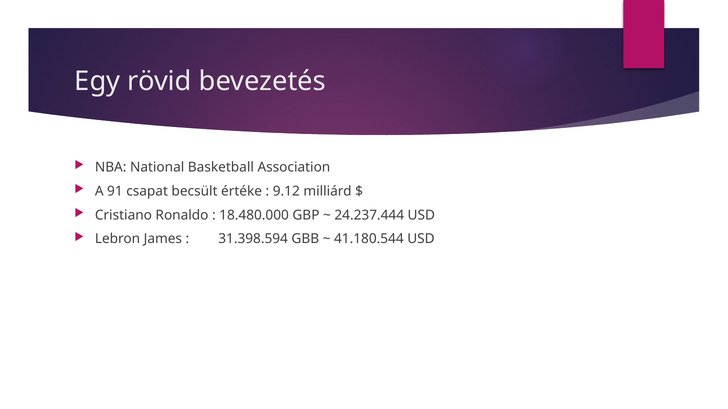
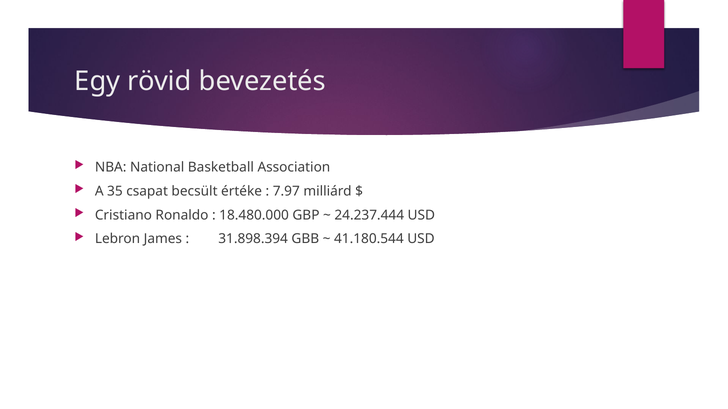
91: 91 -> 35
9.12: 9.12 -> 7.97
31.398.594: 31.398.594 -> 31.898.394
